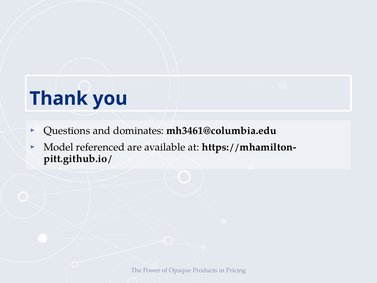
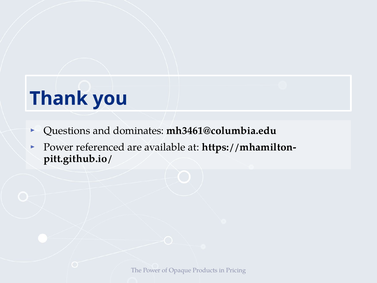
Model at (59, 147): Model -> Power
